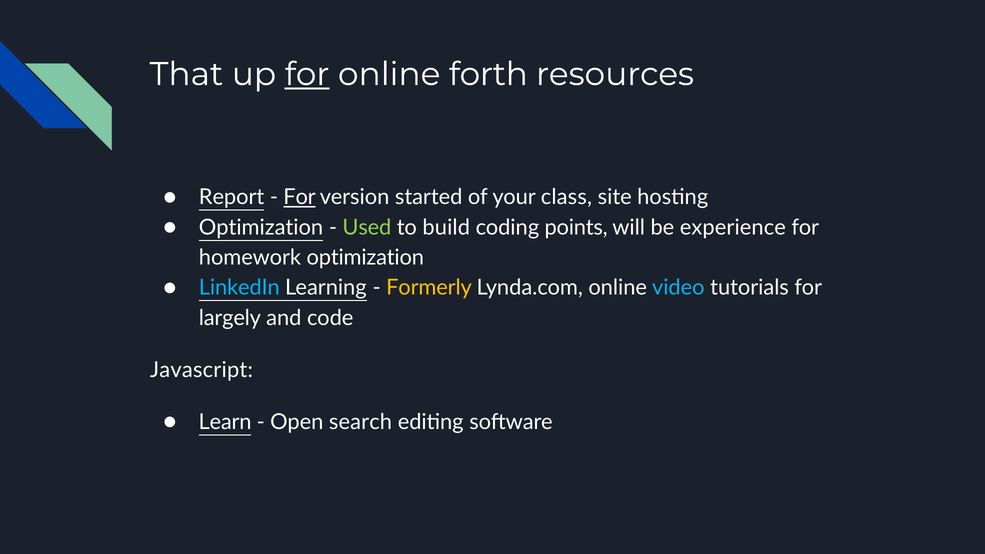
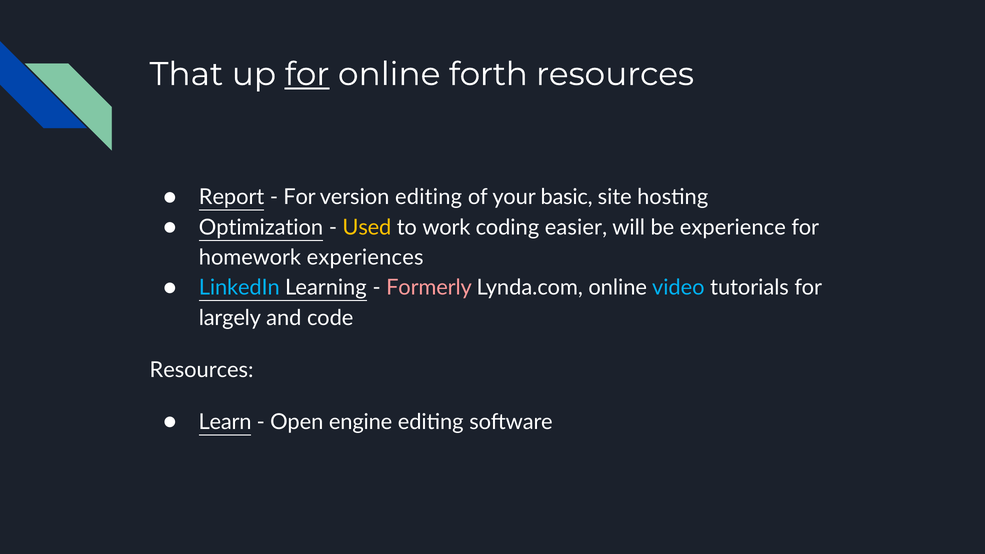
For at (300, 197) underline: present -> none
version started: started -> editing
class: class -> basic
Used colour: light green -> yellow
build: build -> work
points: points -> easier
homework optimization: optimization -> experiences
Formerly colour: yellow -> pink
Javascript at (201, 370): Javascript -> Resources
search: search -> engine
